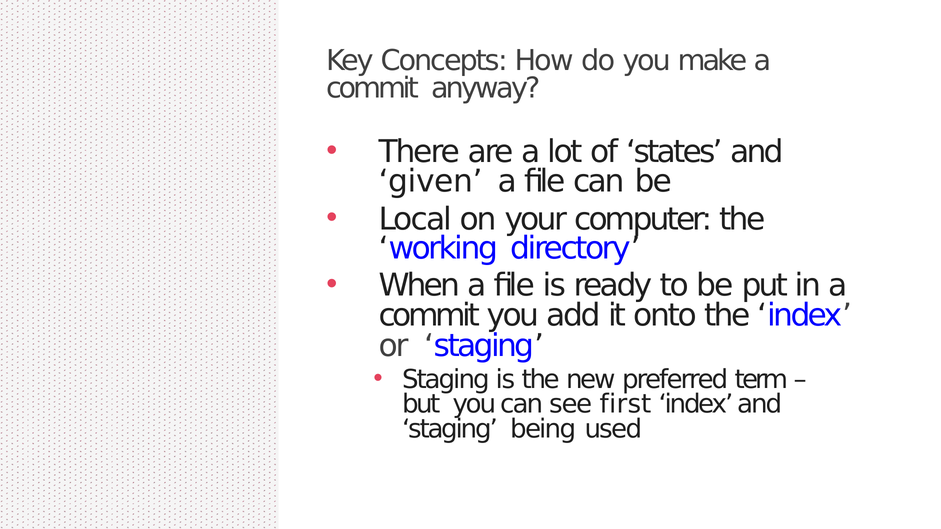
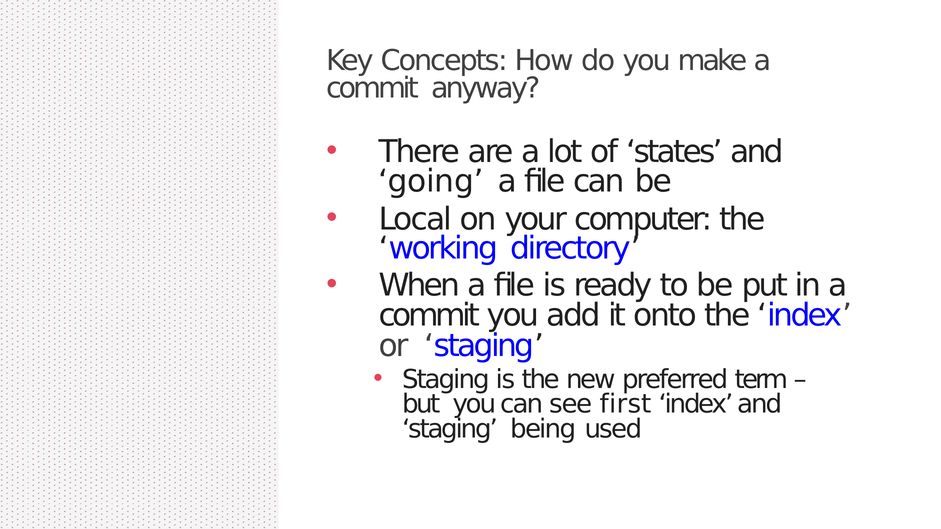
given: given -> going
